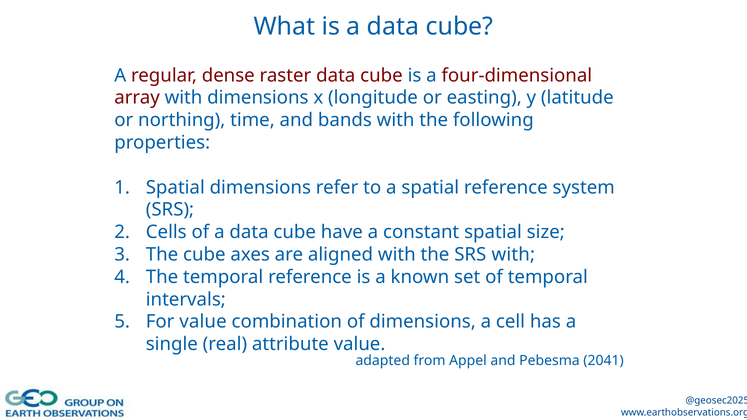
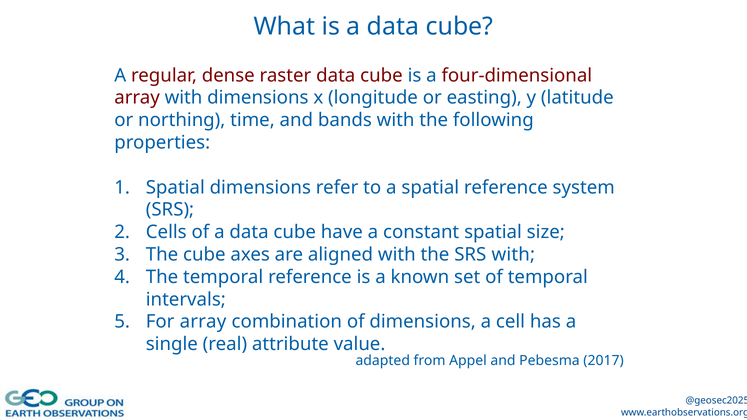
For value: value -> array
2041: 2041 -> 2017
